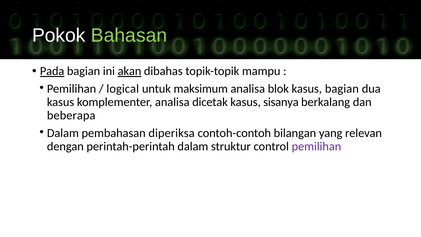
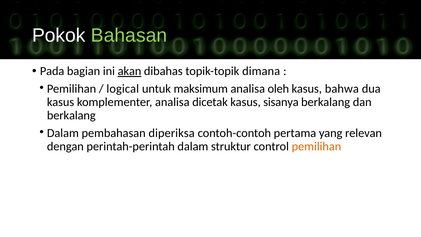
Pada underline: present -> none
mampu: mampu -> dimana
blok: blok -> oleh
kasus bagian: bagian -> bahwa
beberapa at (71, 115): beberapa -> berkalang
bilangan: bilangan -> pertama
pemilihan at (316, 146) colour: purple -> orange
